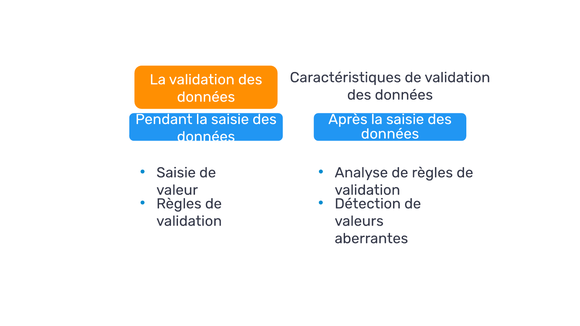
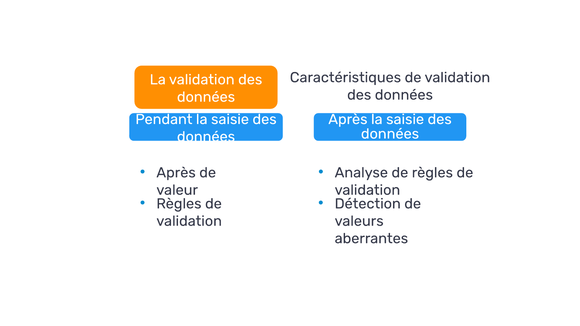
Saisie at (176, 173): Saisie -> Après
